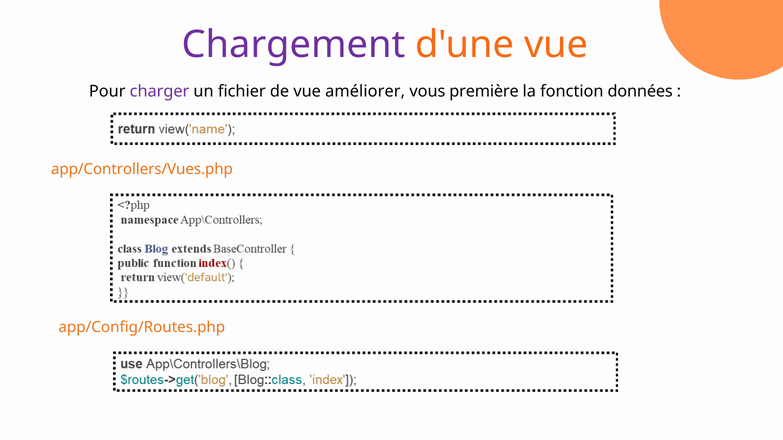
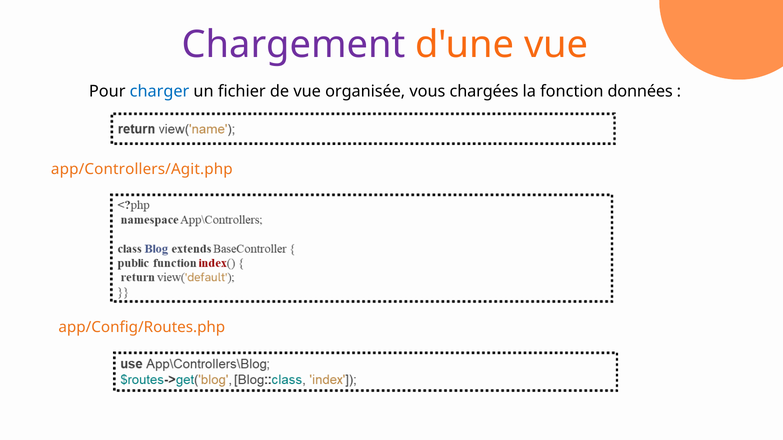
charger colour: purple -> blue
améliorer: améliorer -> organisée
première: première -> chargées
app/Controllers/Vues.php: app/Controllers/Vues.php -> app/Controllers/Agit.php
